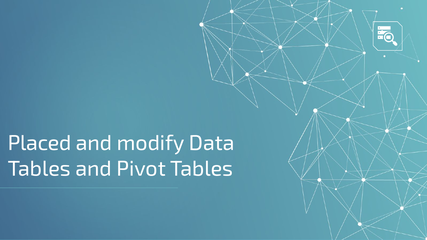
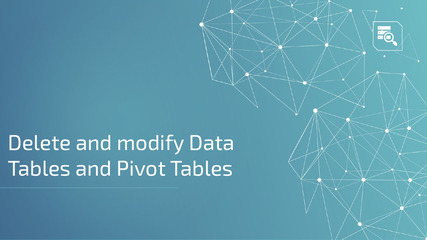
Placed: Placed -> Delete
